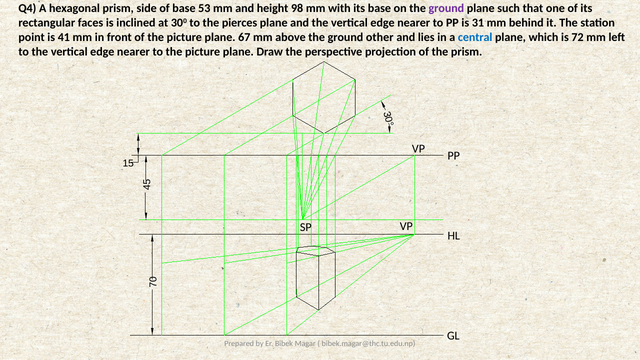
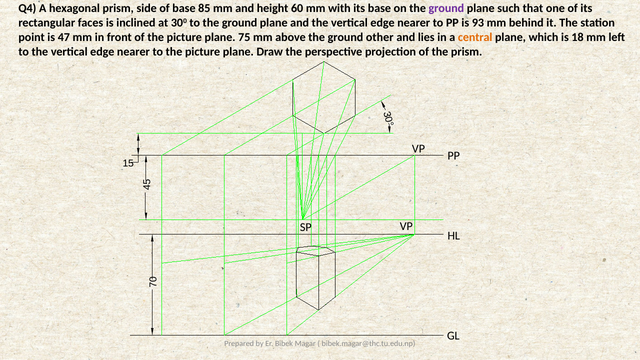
53: 53 -> 85
98: 98 -> 60
to the pierces: pierces -> ground
31: 31 -> 93
41: 41 -> 47
67: 67 -> 75
central colour: blue -> orange
72: 72 -> 18
